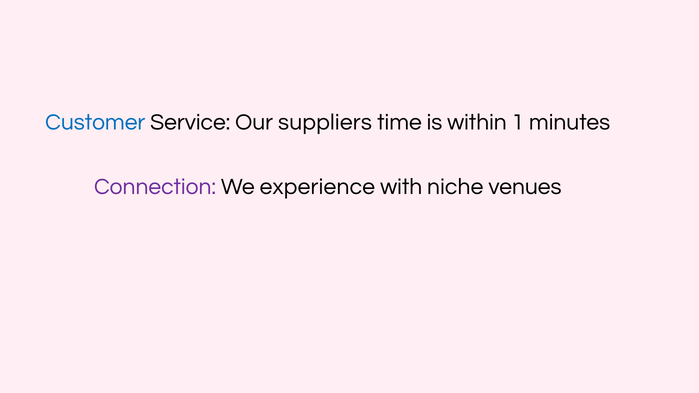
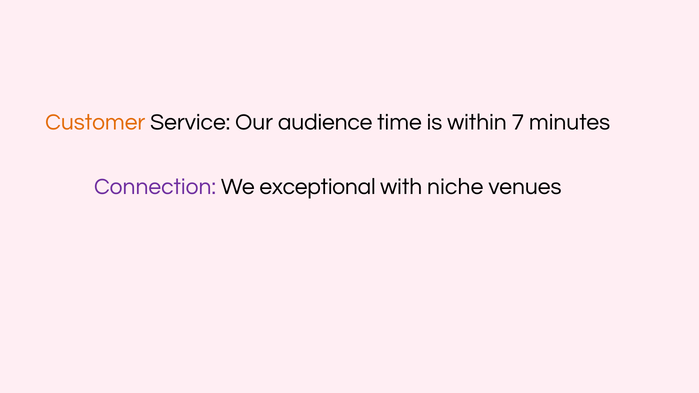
Customer colour: blue -> orange
suppliers: suppliers -> audience
1: 1 -> 7
experience: experience -> exceptional
